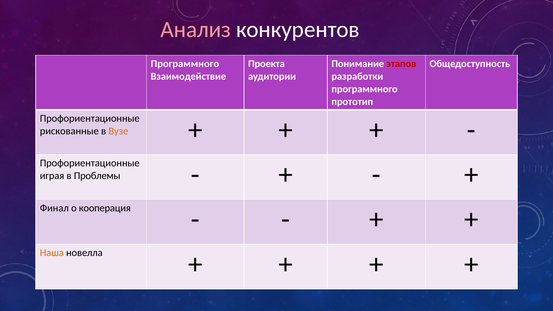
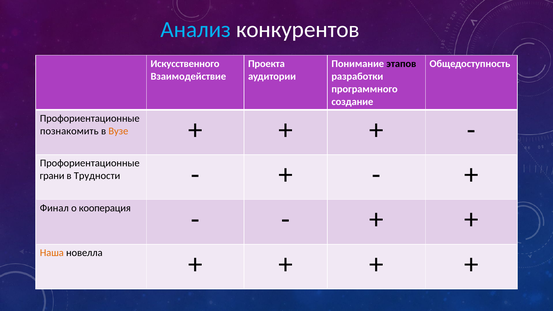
Анализ colour: pink -> light blue
Программного at (185, 64): Программного -> Искусственного
этапов colour: red -> black
прототип: прототип -> создание
рискованные: рискованные -> познакомить
играя: играя -> грани
Проблемы: Проблемы -> Трудности
